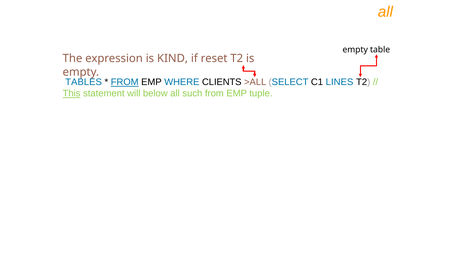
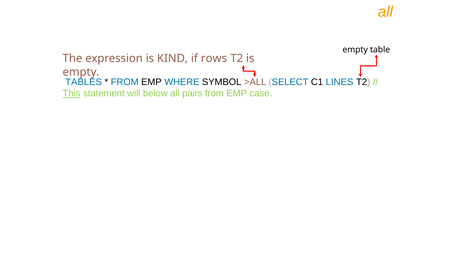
reset: reset -> rows
FROM at (125, 82) underline: present -> none
CLIENTS: CLIENTS -> SYMBOL
such: such -> pairs
tuple: tuple -> case
